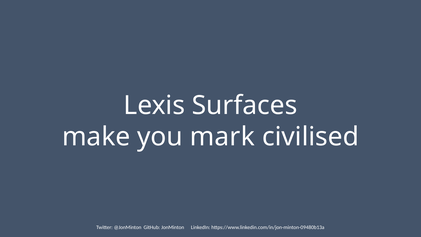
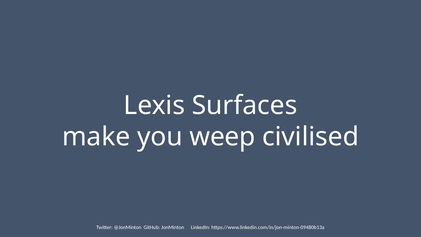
mark: mark -> weep
